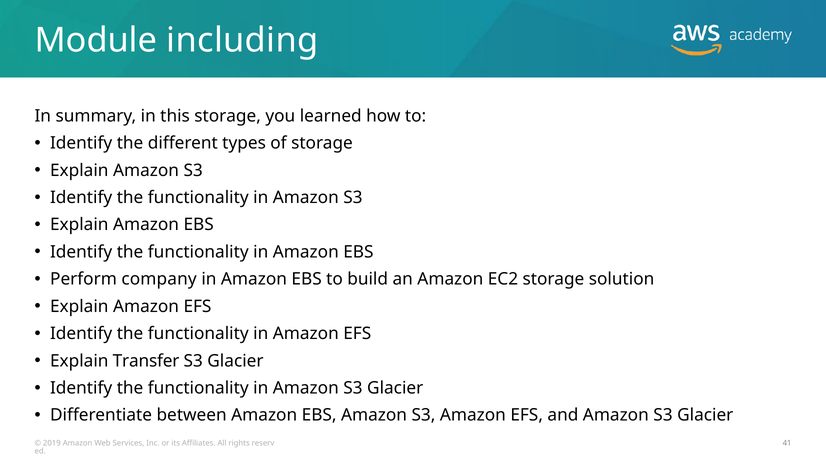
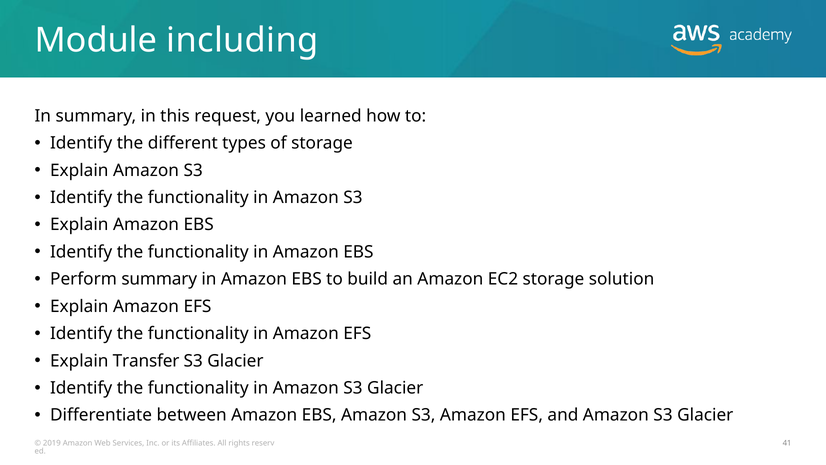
this storage: storage -> request
Perform company: company -> summary
